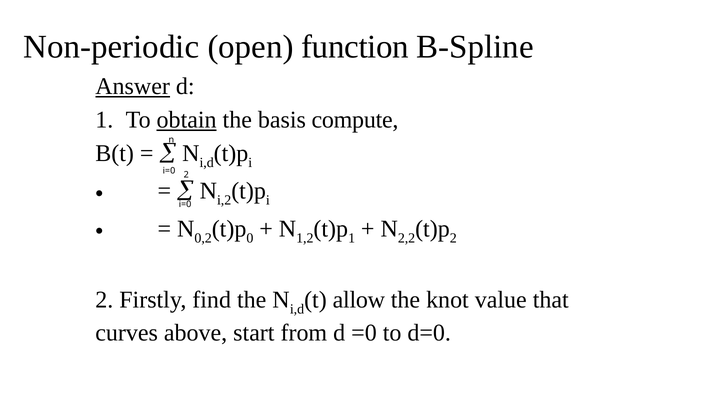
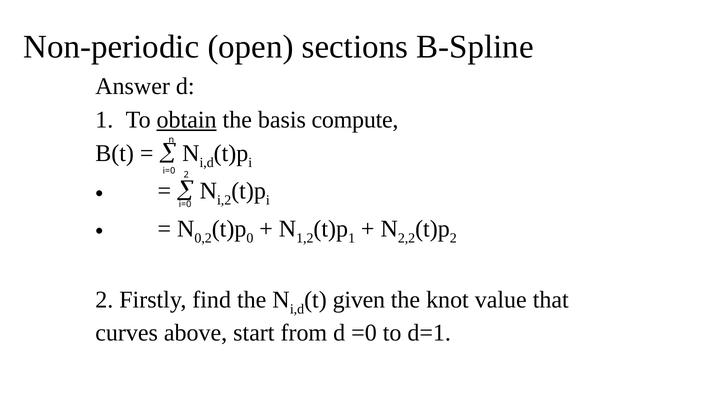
function: function -> sections
Answer underline: present -> none
allow: allow -> given
d=0: d=0 -> d=1
